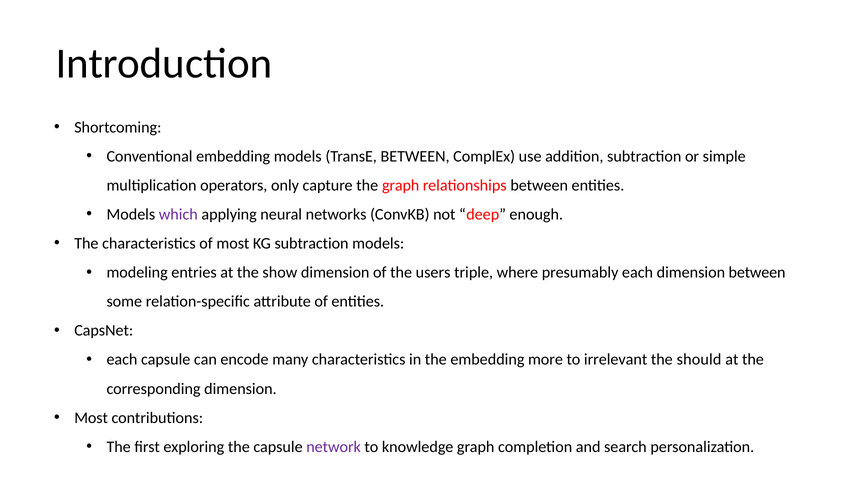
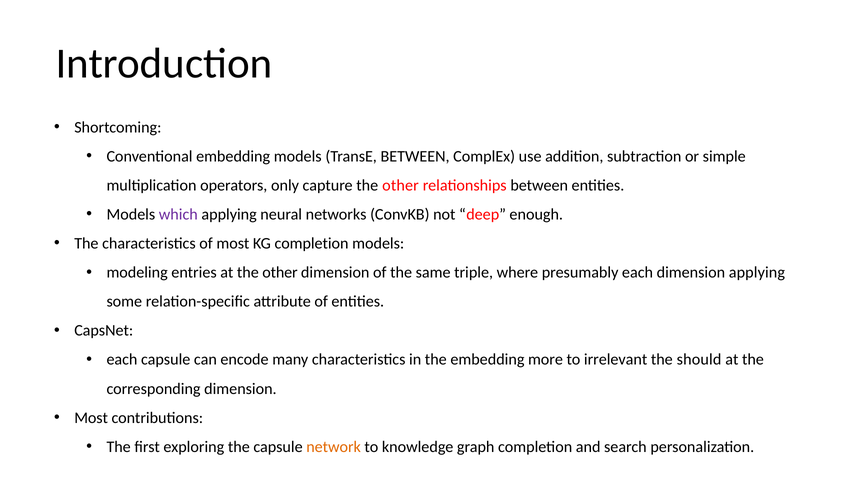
capture the graph: graph -> other
KG subtraction: subtraction -> completion
at the show: show -> other
users: users -> same
dimension between: between -> applying
network colour: purple -> orange
